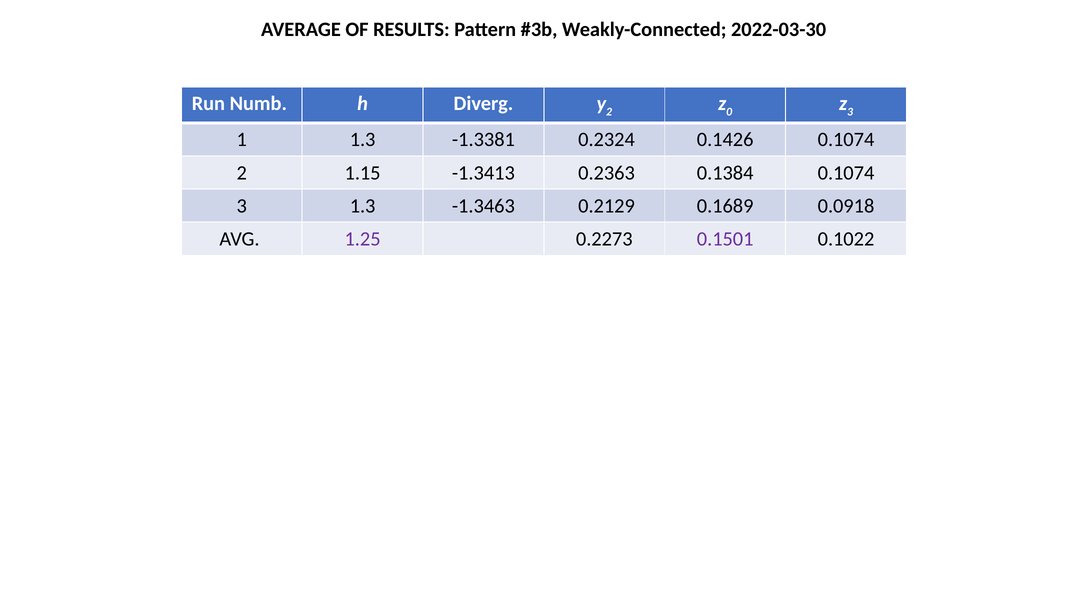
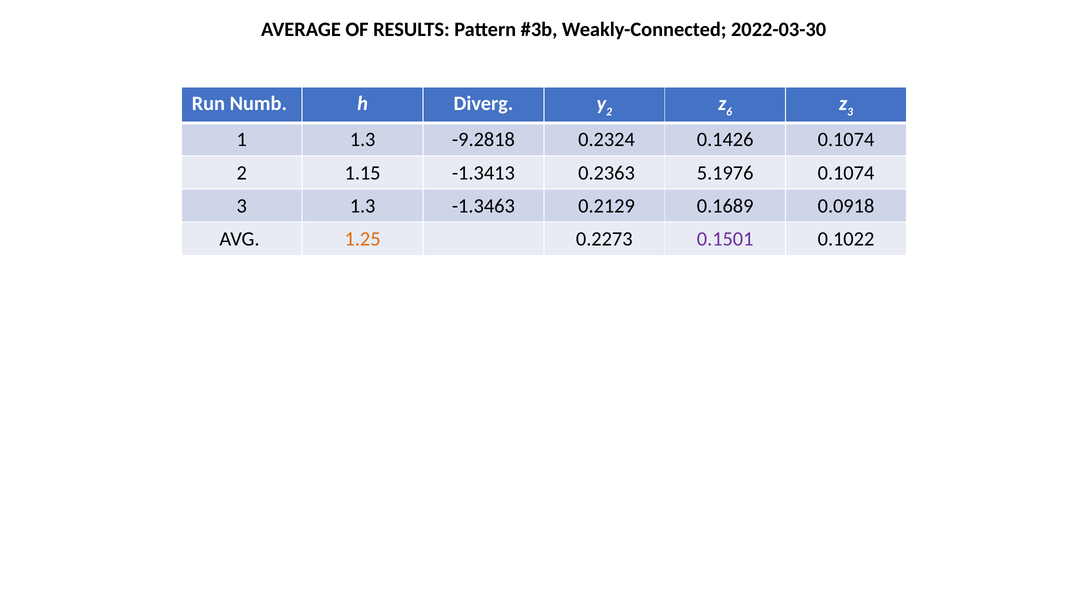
0: 0 -> 6
-1.3381: -1.3381 -> -9.2818
0.1384: 0.1384 -> 5.1976
1.25 colour: purple -> orange
